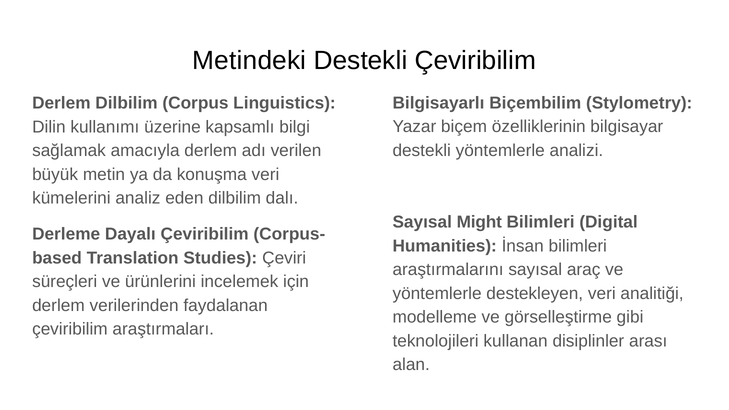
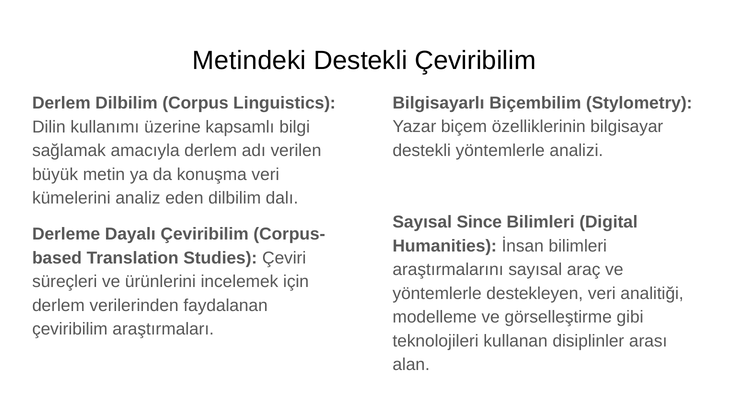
Might: Might -> Since
